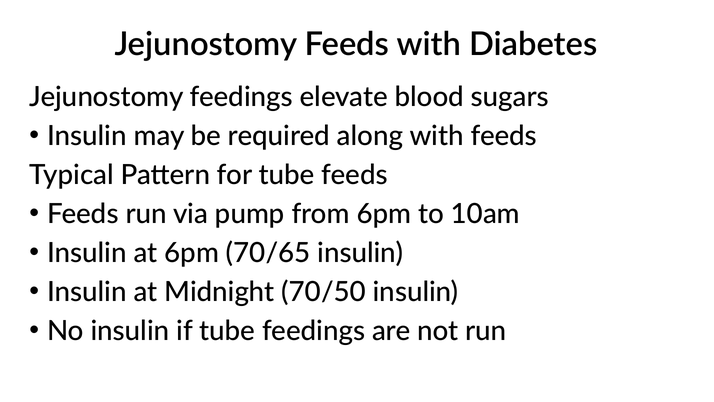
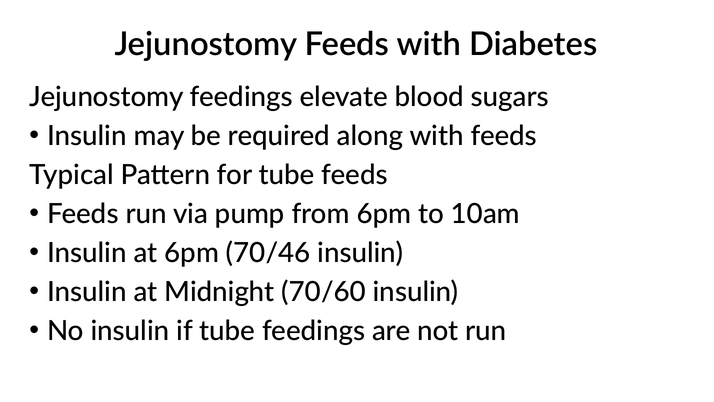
70/65: 70/65 -> 70/46
70/50: 70/50 -> 70/60
